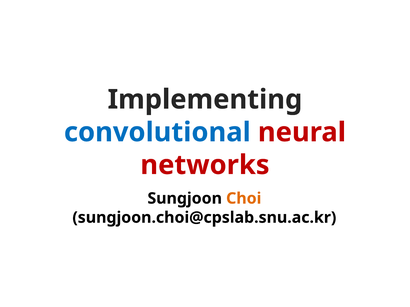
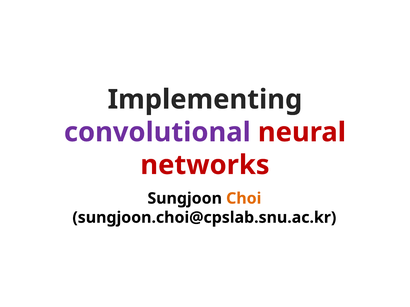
convolutional colour: blue -> purple
